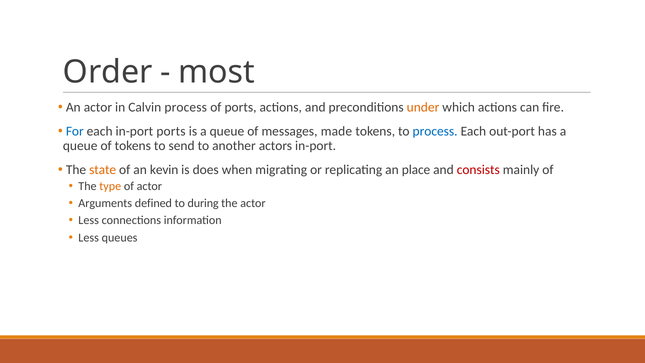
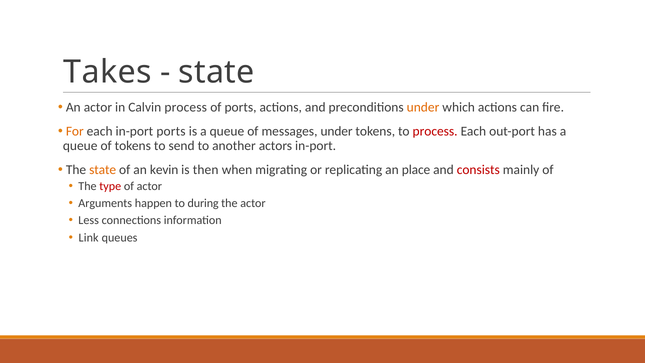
Order: Order -> Takes
most at (217, 72): most -> state
For colour: blue -> orange
messages made: made -> under
process at (435, 131) colour: blue -> red
does: does -> then
type colour: orange -> red
defined: defined -> happen
Less at (89, 237): Less -> Link
